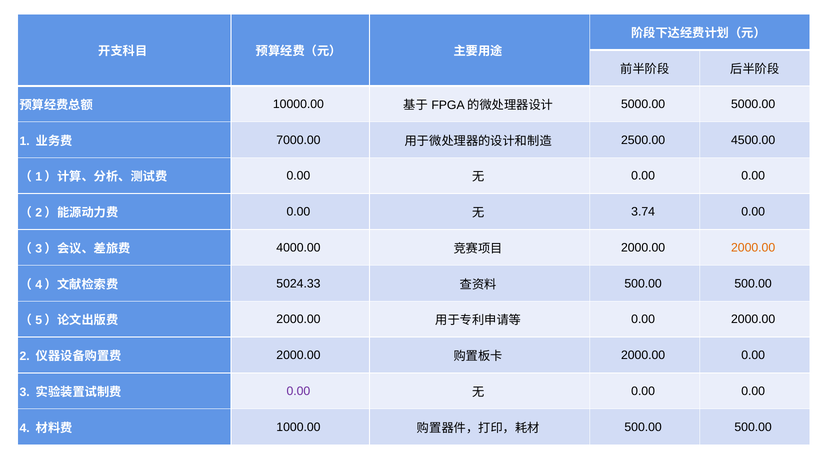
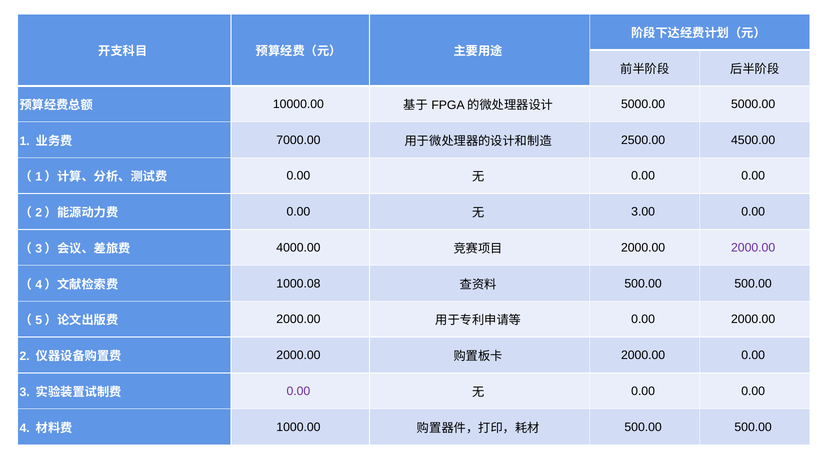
3.74: 3.74 -> 3.00
2000.00 at (753, 248) colour: orange -> purple
5024.33: 5024.33 -> 1000.08
